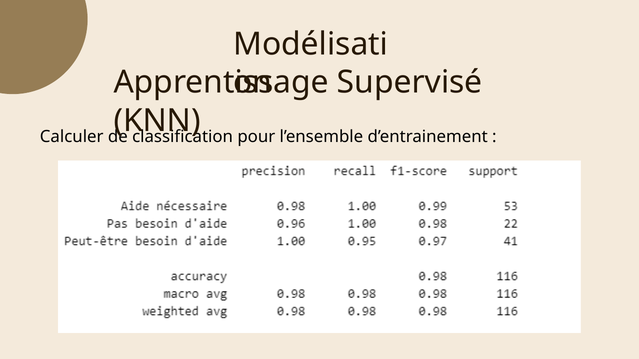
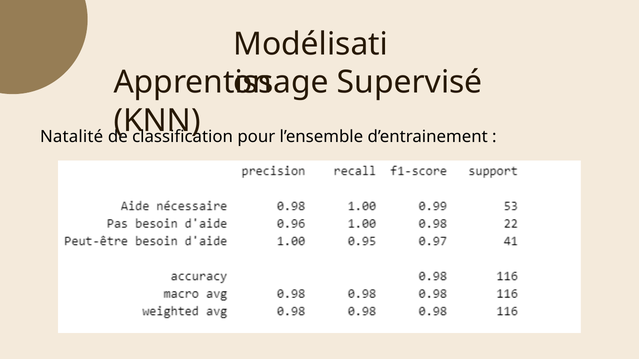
Calculer: Calculer -> Natalité
